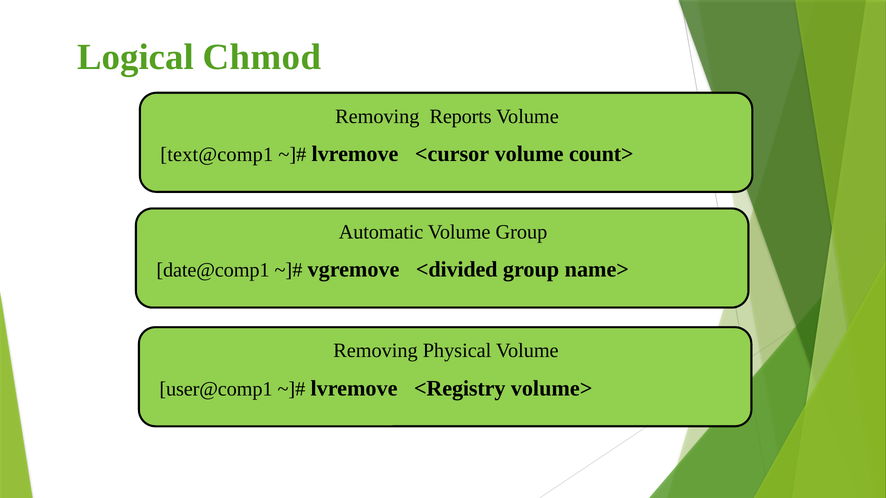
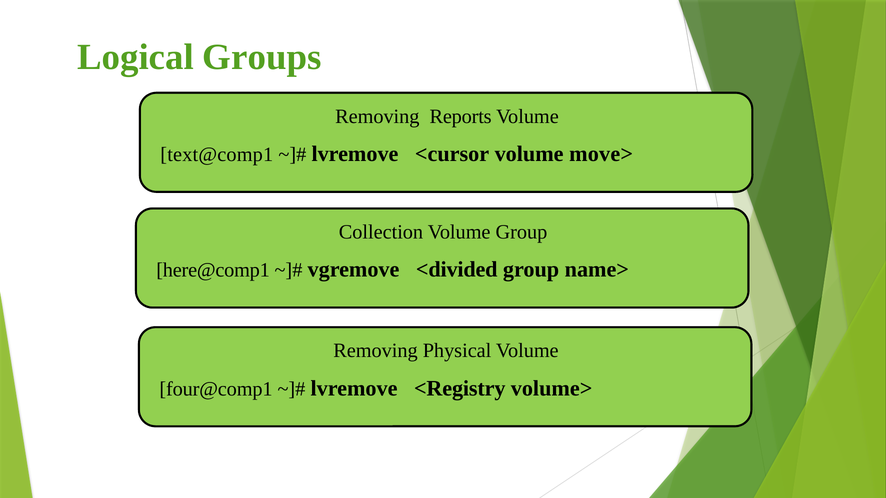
Chmod: Chmod -> Groups
count>: count> -> move>
Automatic: Automatic -> Collection
date@comp1: date@comp1 -> here@comp1
user@comp1: user@comp1 -> four@comp1
